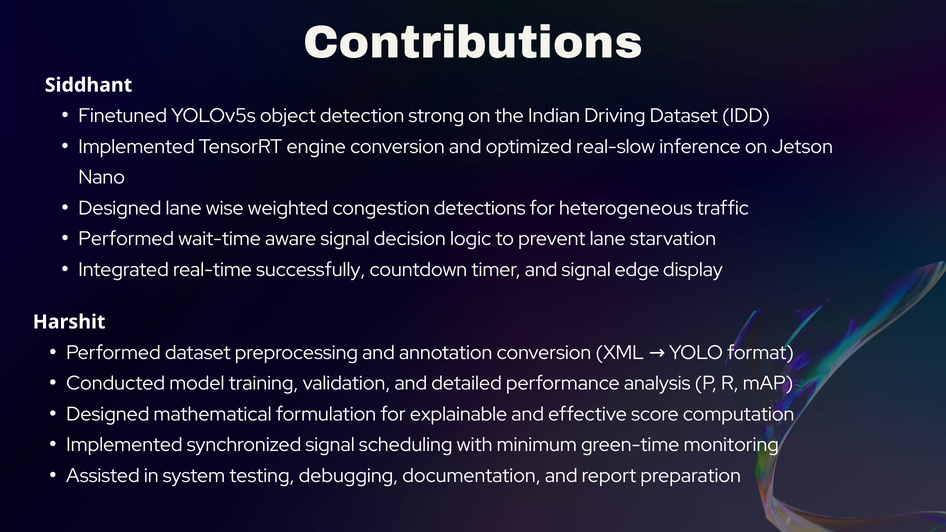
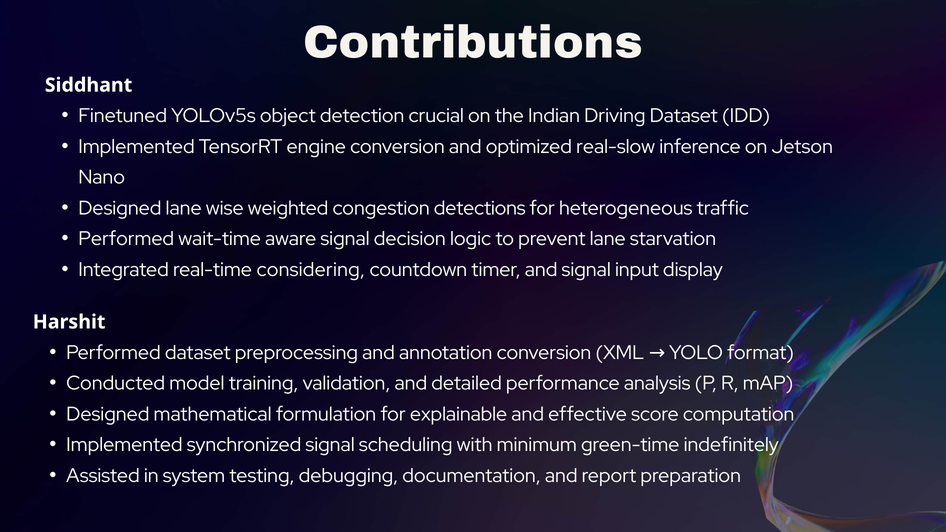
strong: strong -> crucial
successfully: successfully -> considering
edge: edge -> input
monitoring: monitoring -> indefinitely
